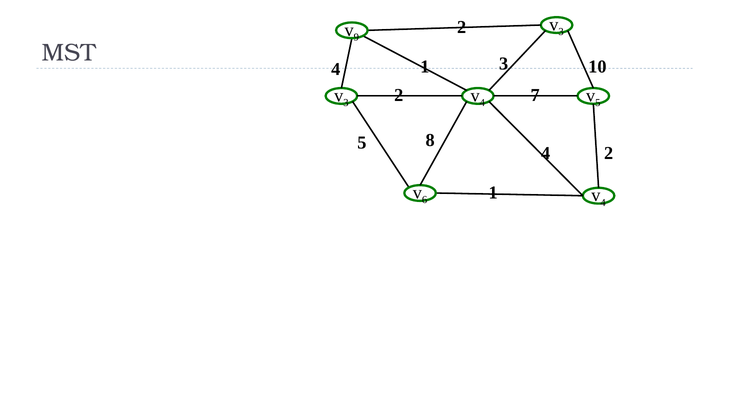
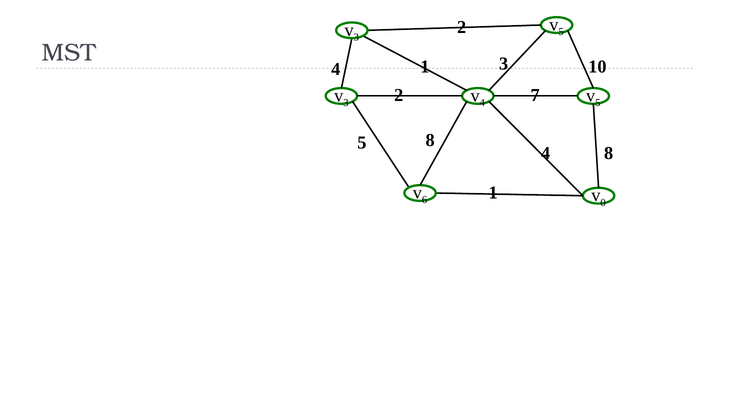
3 at (561, 32): 3 -> 5
9 at (356, 37): 9 -> 3
4 2: 2 -> 8
4 at (603, 203): 4 -> 0
